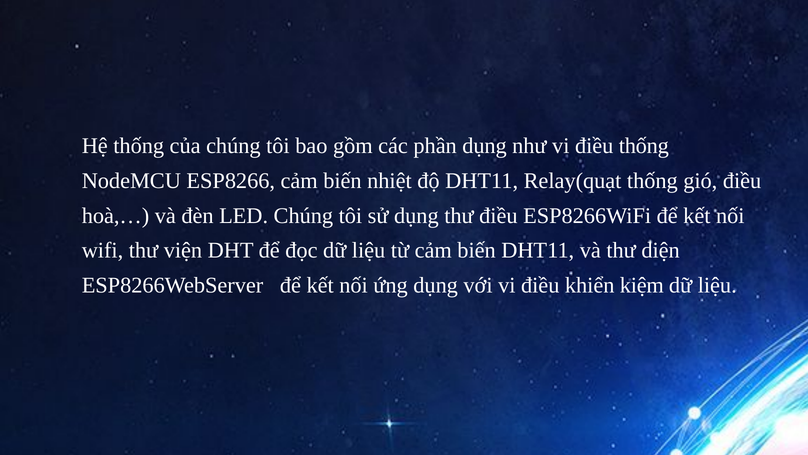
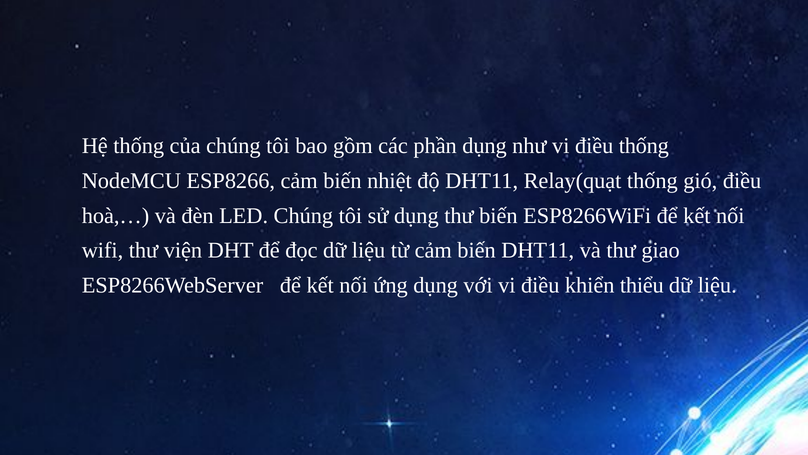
thư điều: điều -> biến
diện: diện -> giao
kiệm: kiệm -> thiểu
